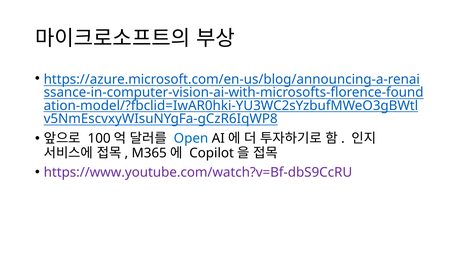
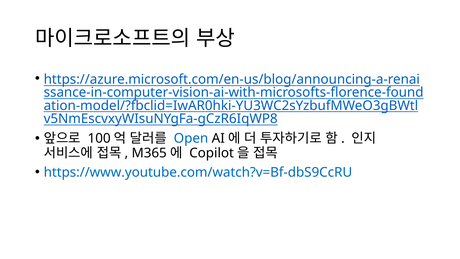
https://www.youtube.com/watch?v=Bf-dbS9CcRU colour: purple -> blue
